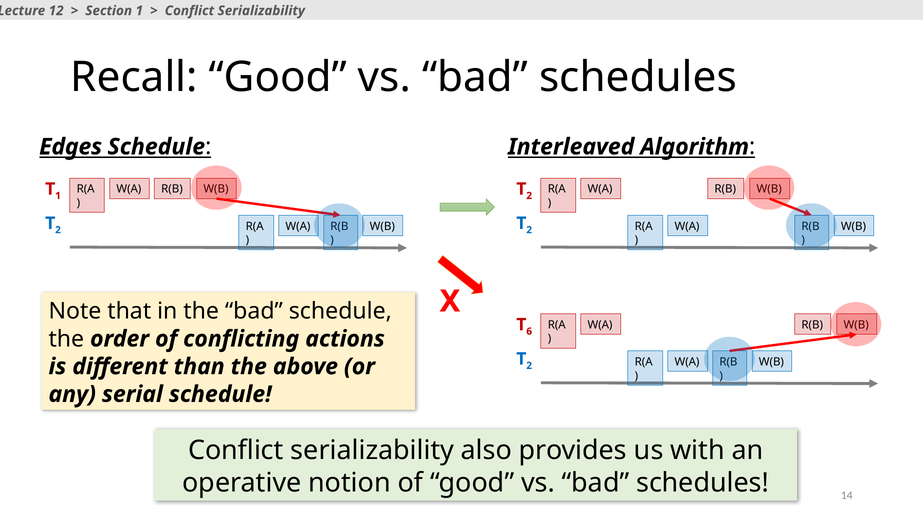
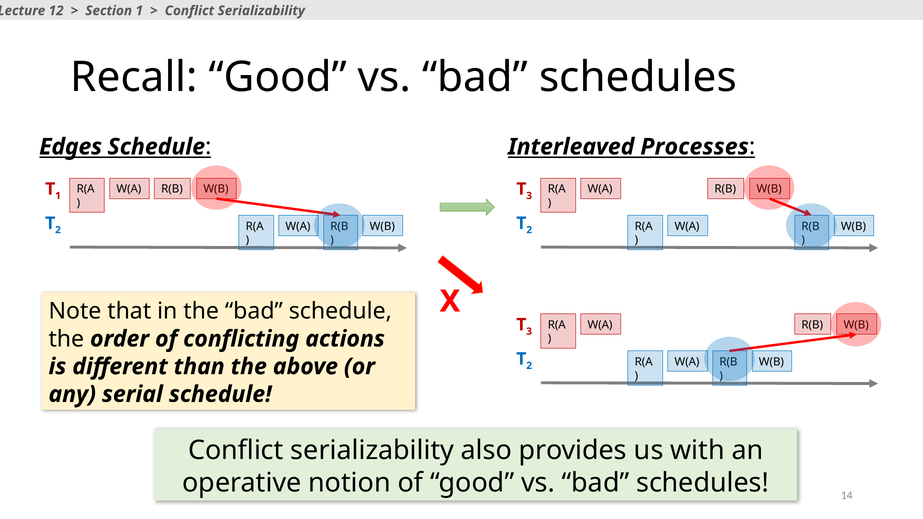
Algorithm: Algorithm -> Processes
2 at (529, 196): 2 -> 3
6 at (529, 331): 6 -> 3
